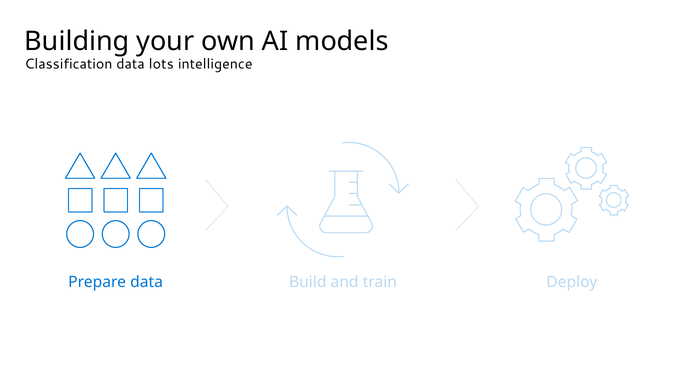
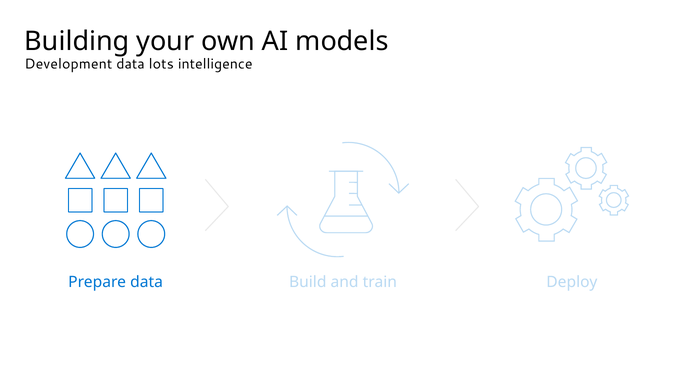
Classification: Classification -> Development
